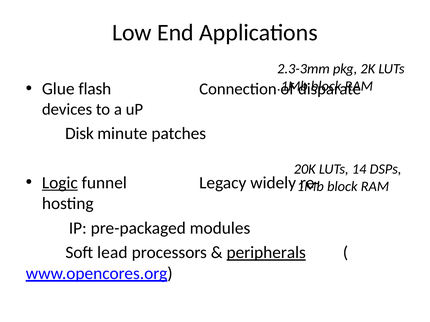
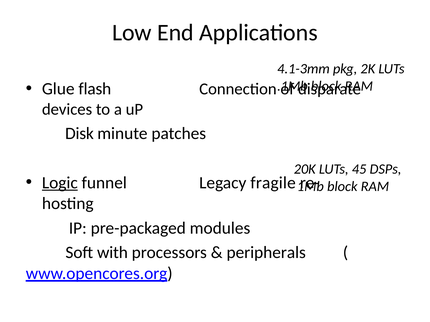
2.3-3mm: 2.3-3mm -> 4.1-3mm
14: 14 -> 45
widely: widely -> fragile
lead: lead -> with
peripherals underline: present -> none
